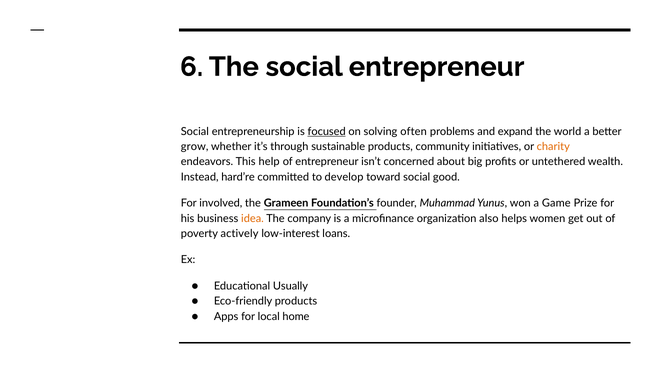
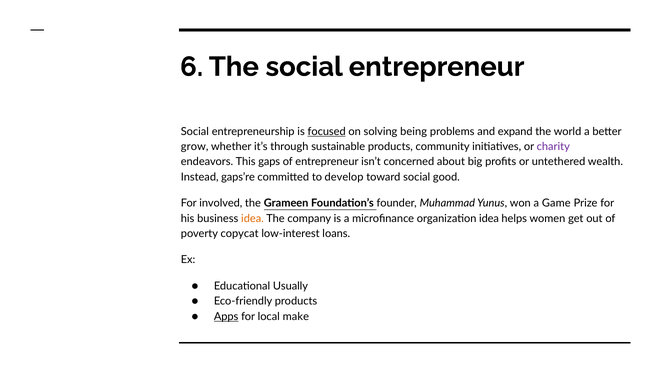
often: often -> being
charity colour: orange -> purple
help: help -> gaps
hard’re: hard’re -> gaps’re
organization also: also -> idea
actively: actively -> copycat
Apps underline: none -> present
home: home -> make
